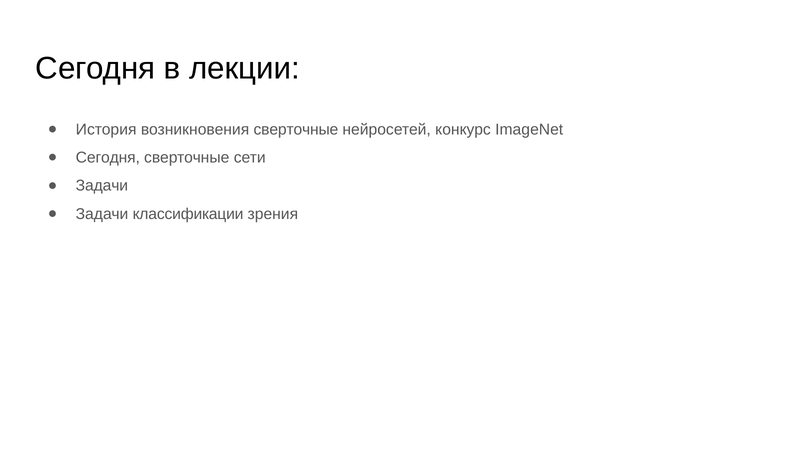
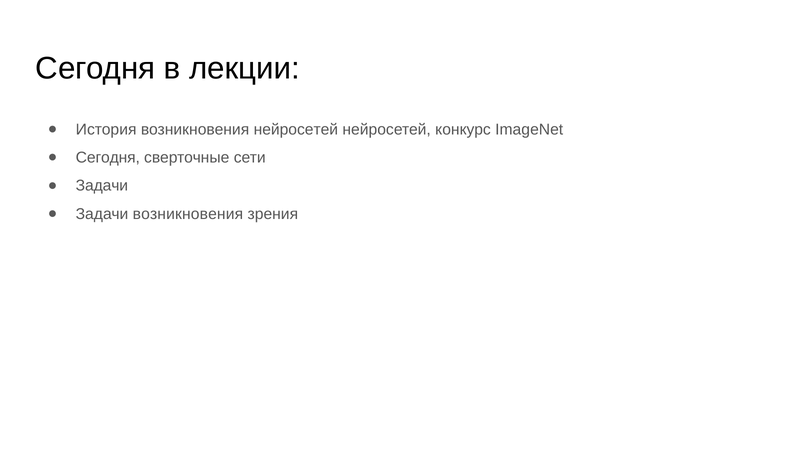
возникновения сверточные: сверточные -> нейросетей
Задачи классификации: классификации -> возникновения
